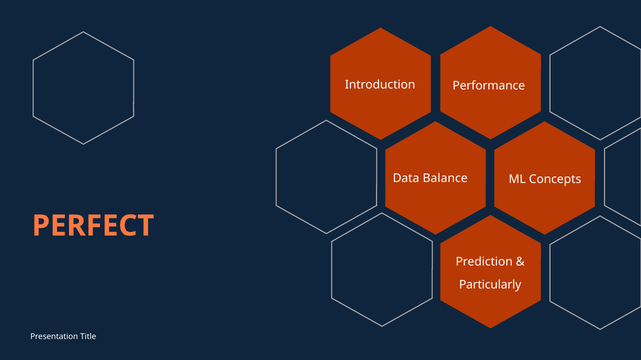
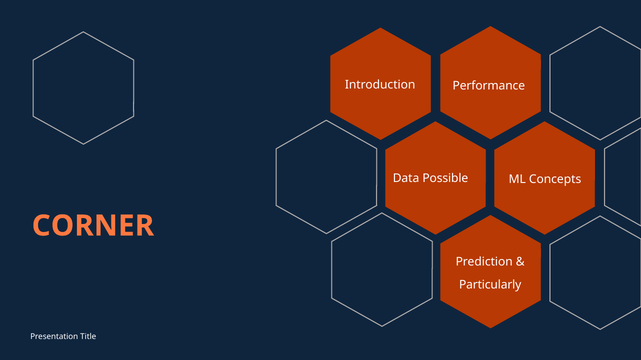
Balance: Balance -> Possible
PERFECT: PERFECT -> CORNER
